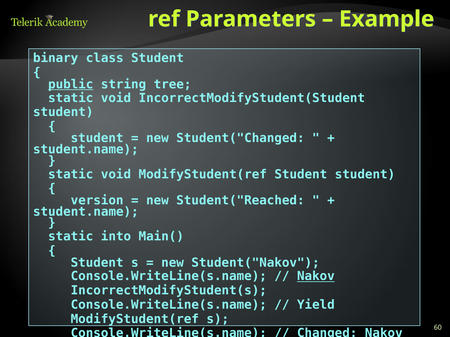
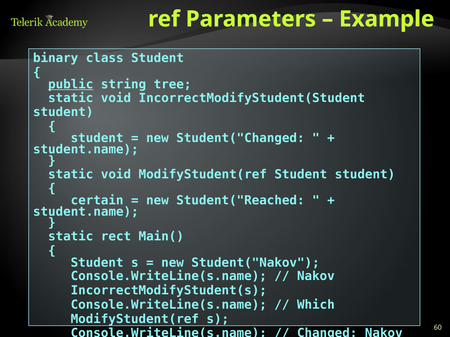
version: version -> certain
into: into -> rect
Nakov at (316, 277) underline: present -> none
Yield: Yield -> Which
